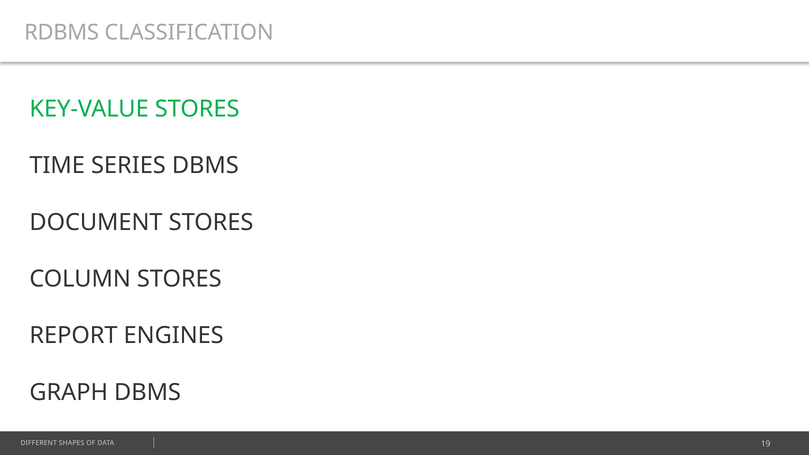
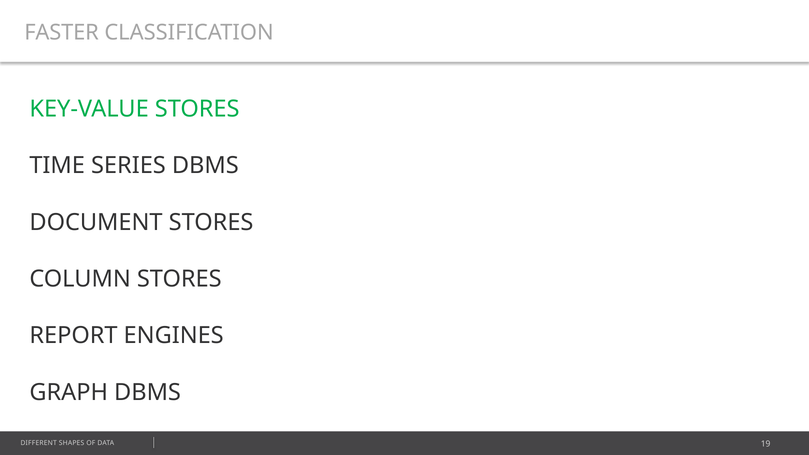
RDBMS: RDBMS -> FASTER
